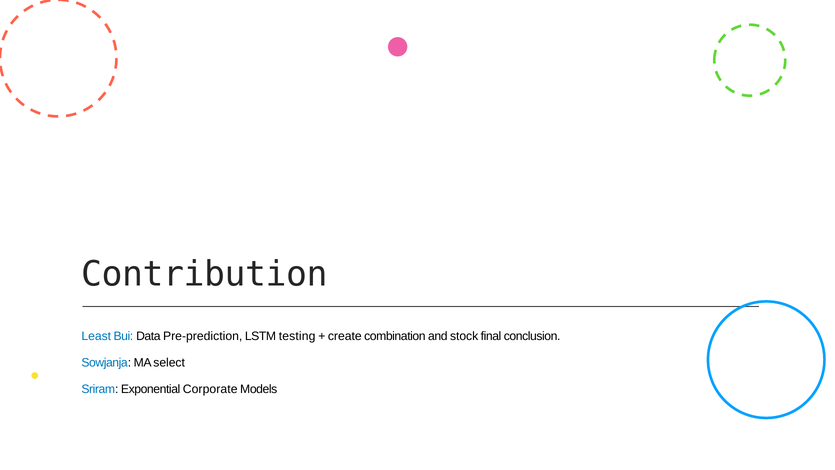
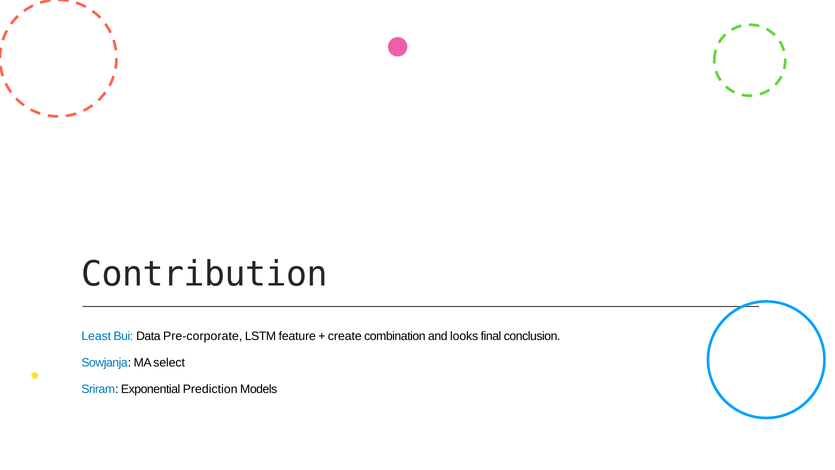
Pre-prediction: Pre-prediction -> Pre-corporate
testing: testing -> feature
stock: stock -> looks
Corporate: Corporate -> Prediction
